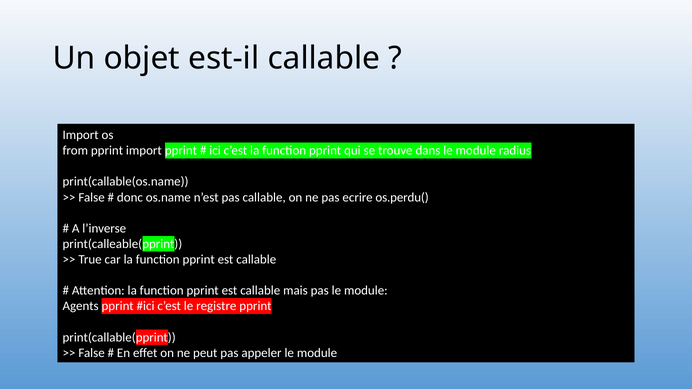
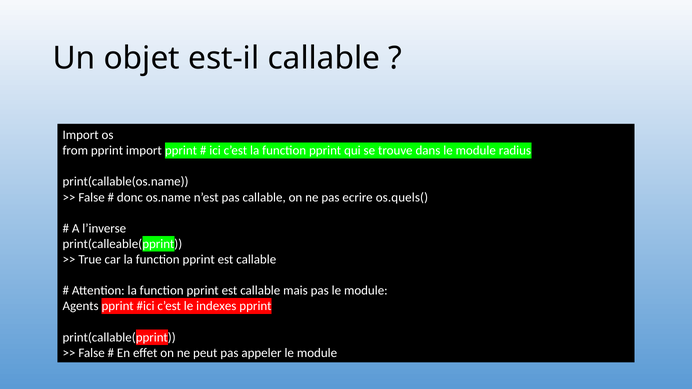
os.perdu(: os.perdu( -> os.quels(
registre: registre -> indexes
